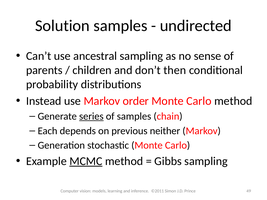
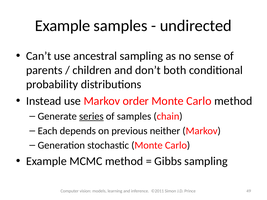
Solution at (62, 26): Solution -> Example
then: then -> both
MCMC underline: present -> none
